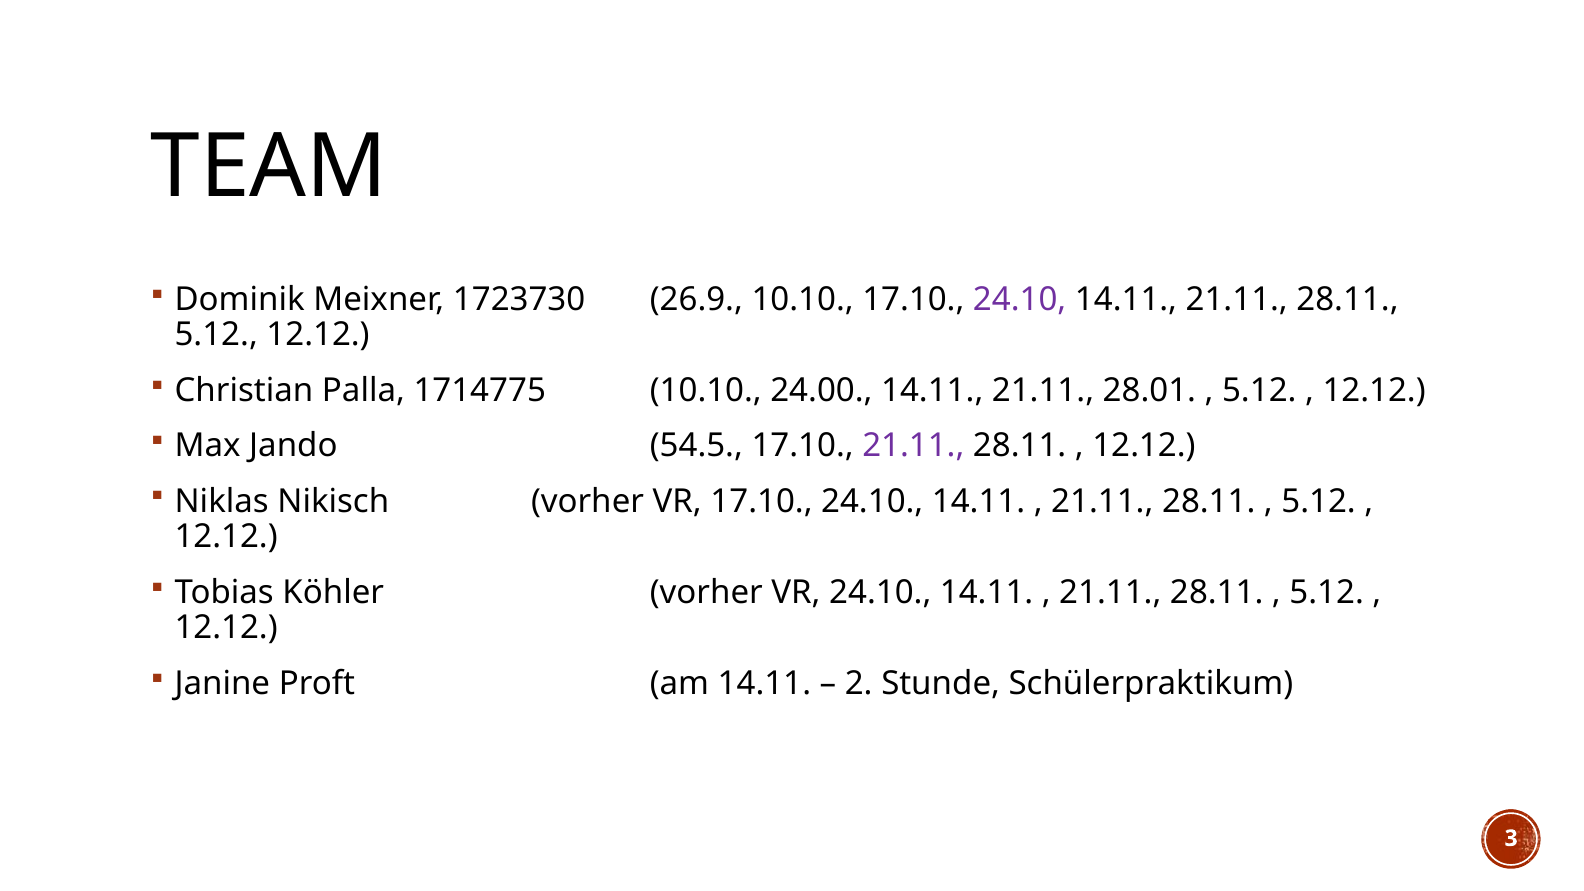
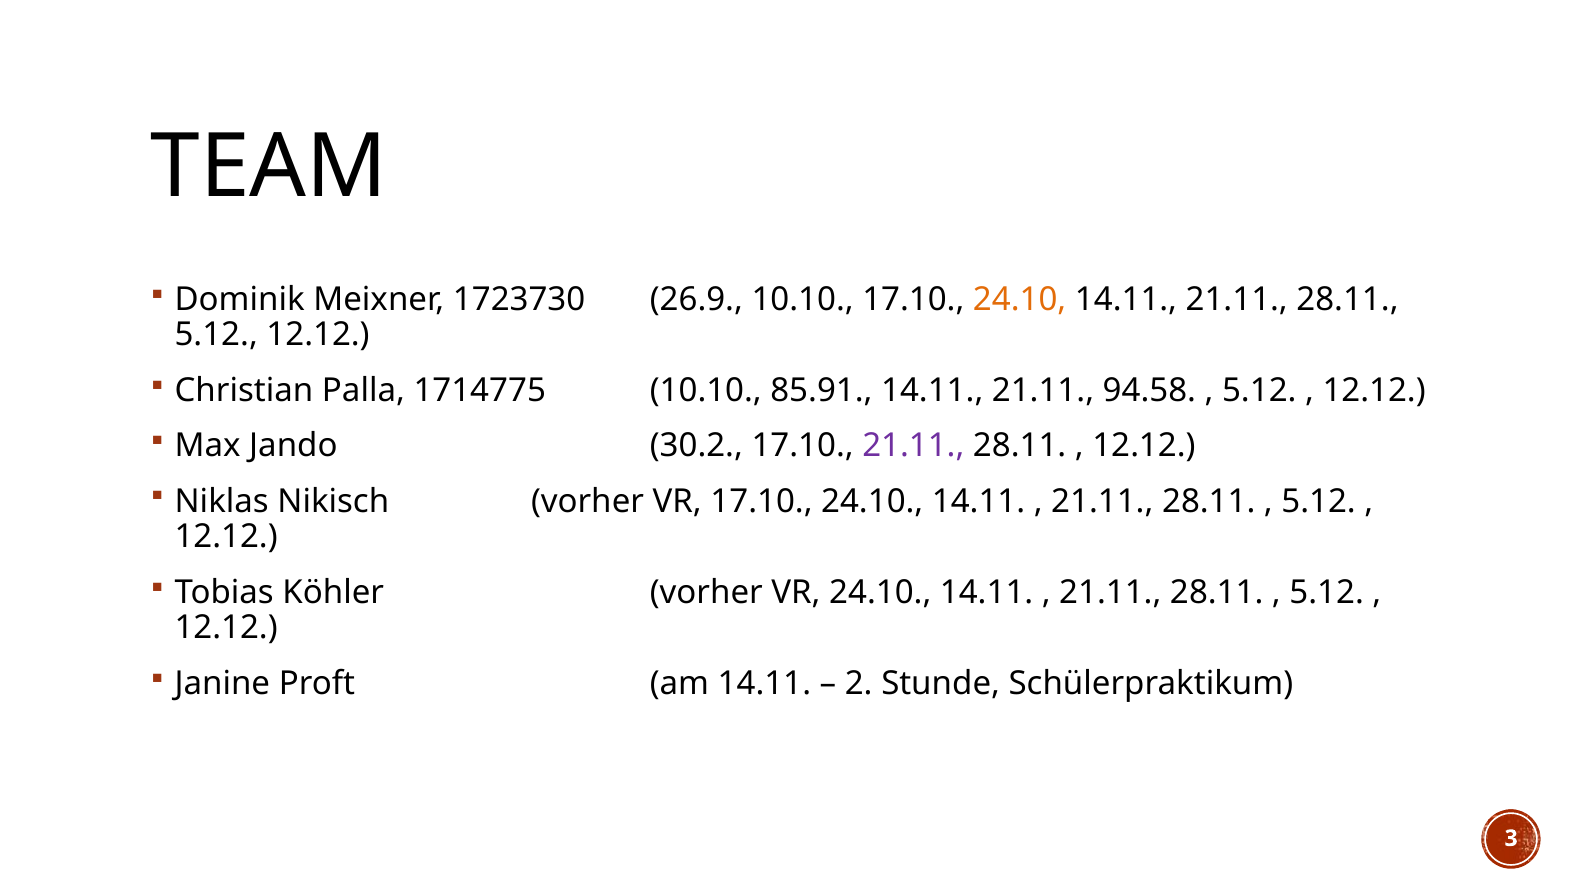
24.10 at (1020, 299) colour: purple -> orange
24.00: 24.00 -> 85.91
28.01: 28.01 -> 94.58
54.5: 54.5 -> 30.2
